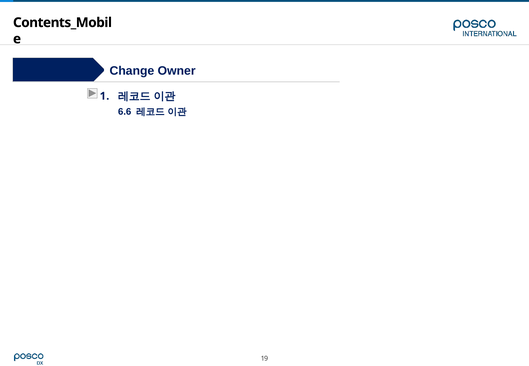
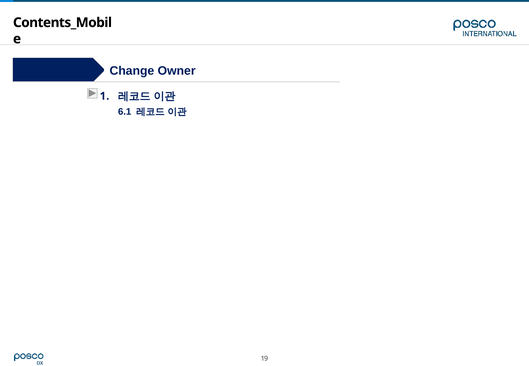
6.6: 6.6 -> 6.1
